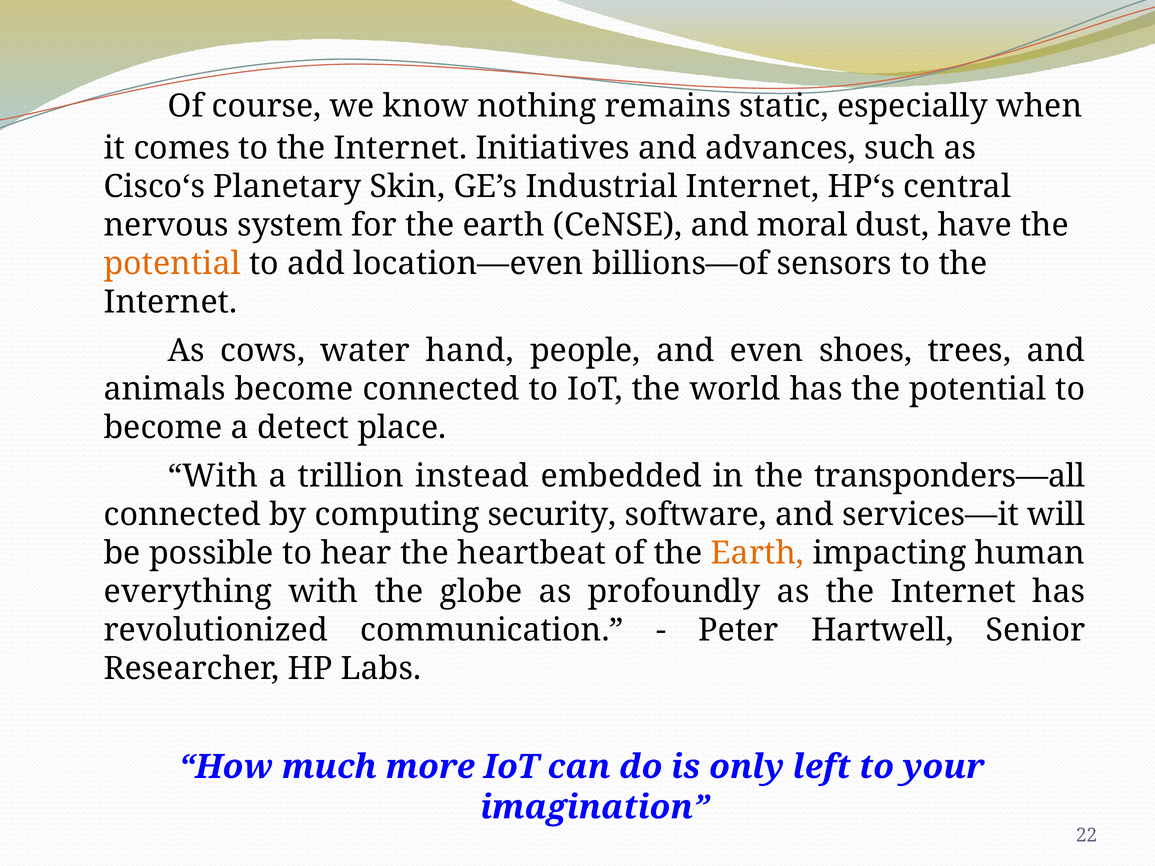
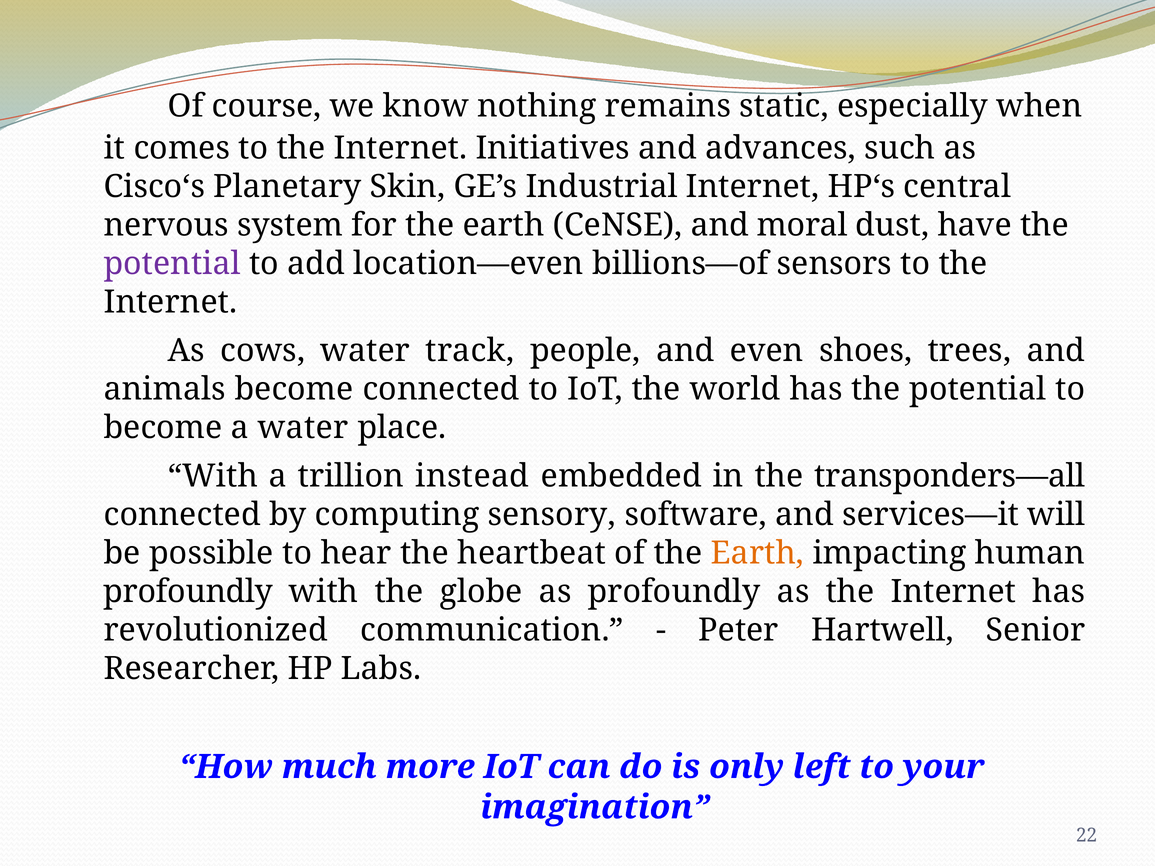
potential at (172, 264) colour: orange -> purple
hand: hand -> track
a detect: detect -> water
security: security -> sensory
everything at (188, 592): everything -> profoundly
